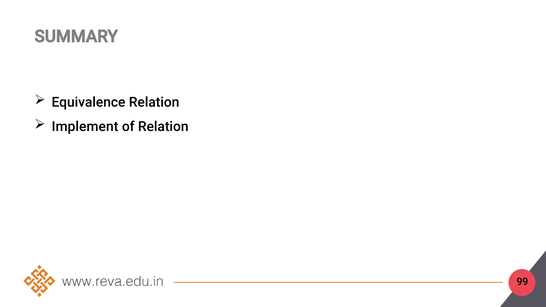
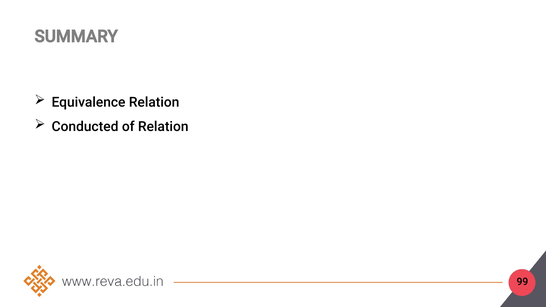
Implement: Implement -> Conducted
